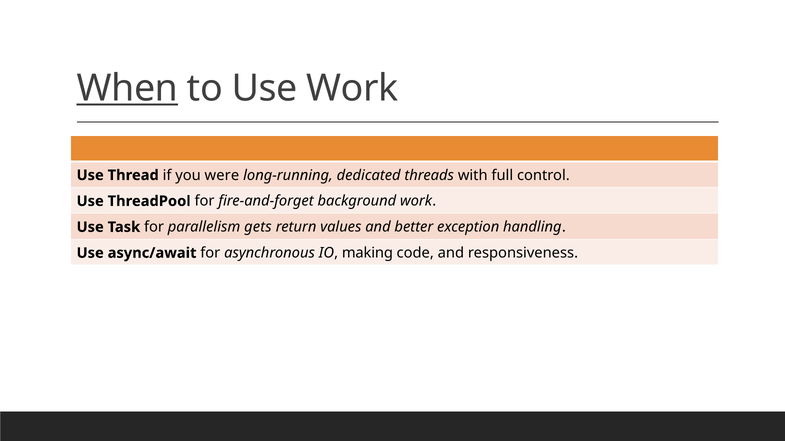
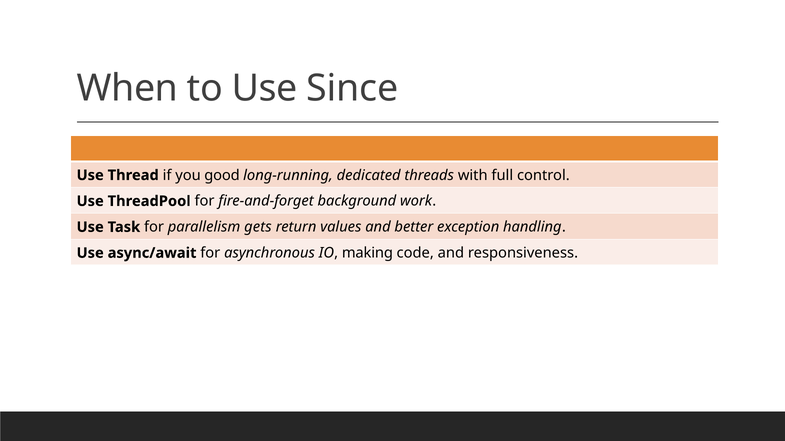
When underline: present -> none
Use Work: Work -> Since
were: were -> good
